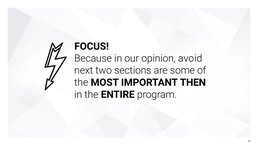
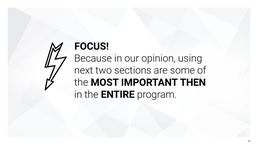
avoid: avoid -> using
